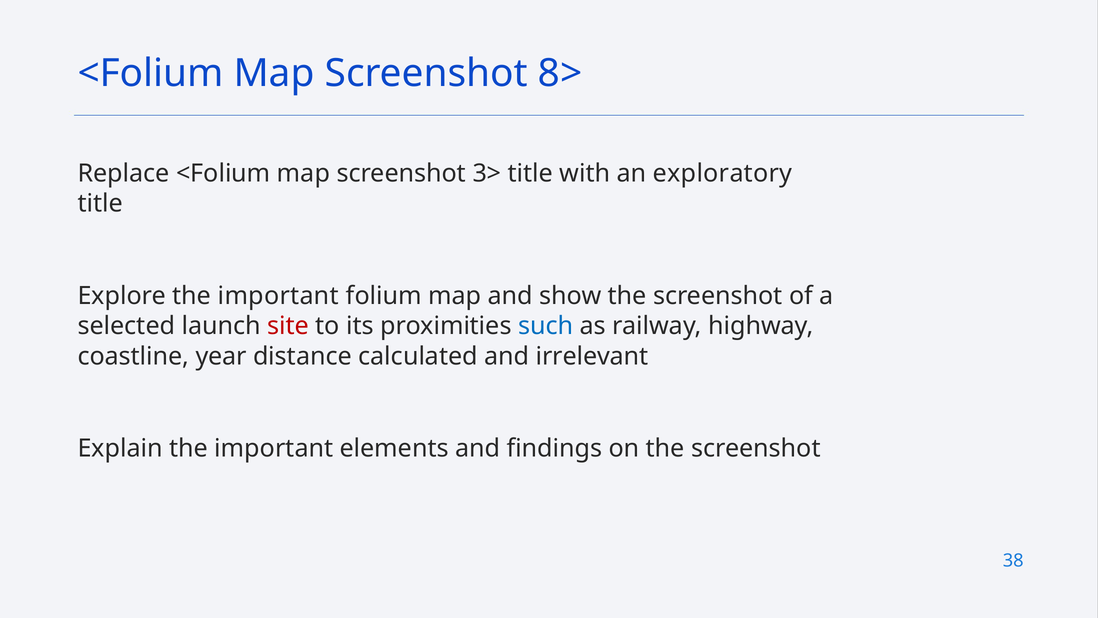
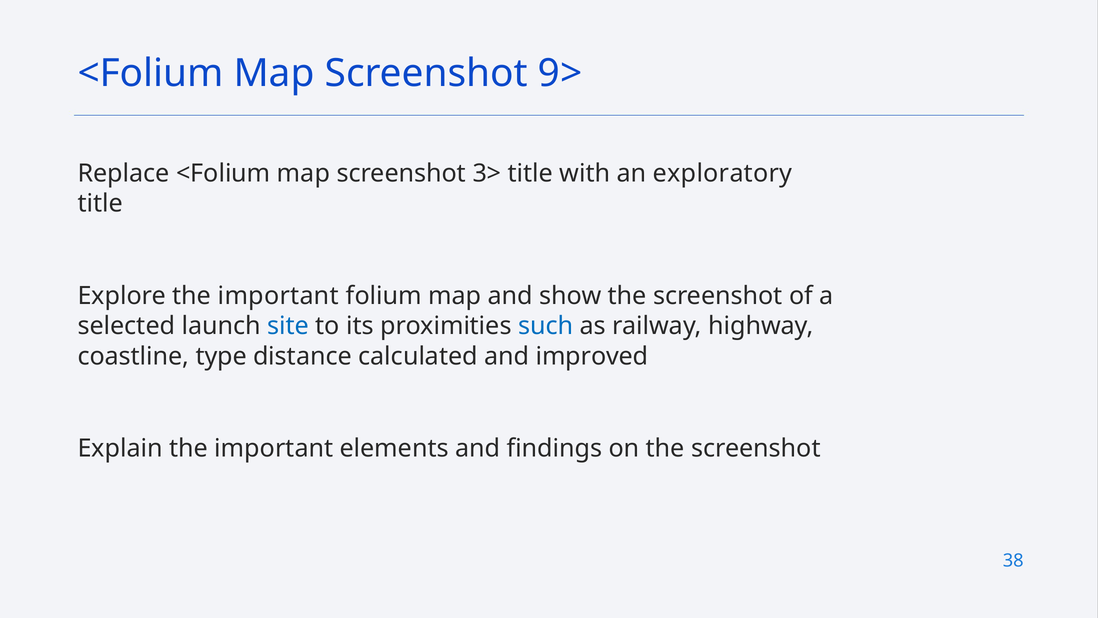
8>: 8> -> 9>
site colour: red -> blue
year: year -> type
irrelevant: irrelevant -> improved
